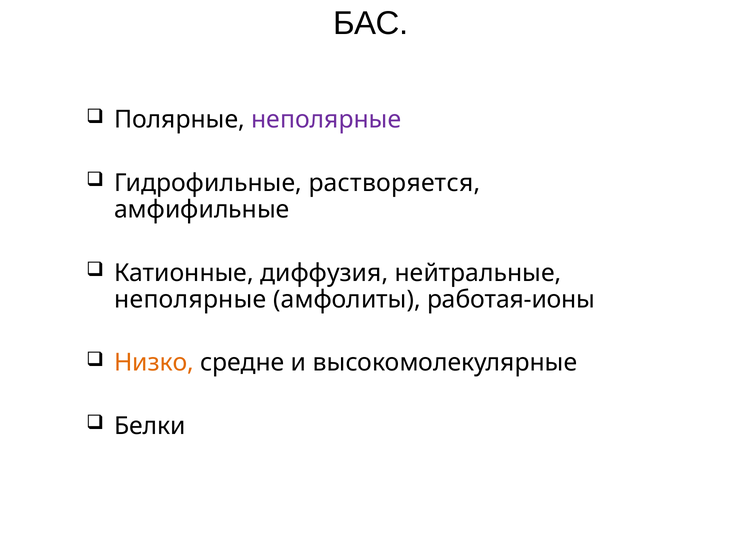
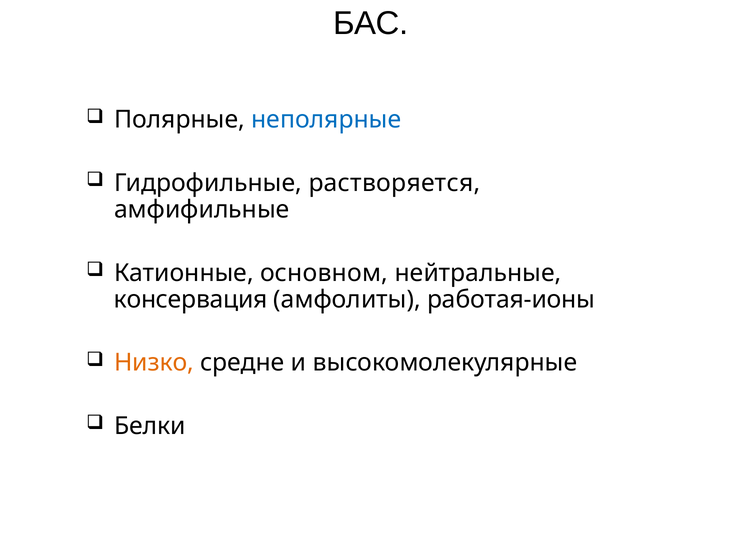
неполярные at (326, 120) colour: purple -> blue
диффузия: диффузия -> основном
неполярные at (190, 300): неполярные -> консервация
